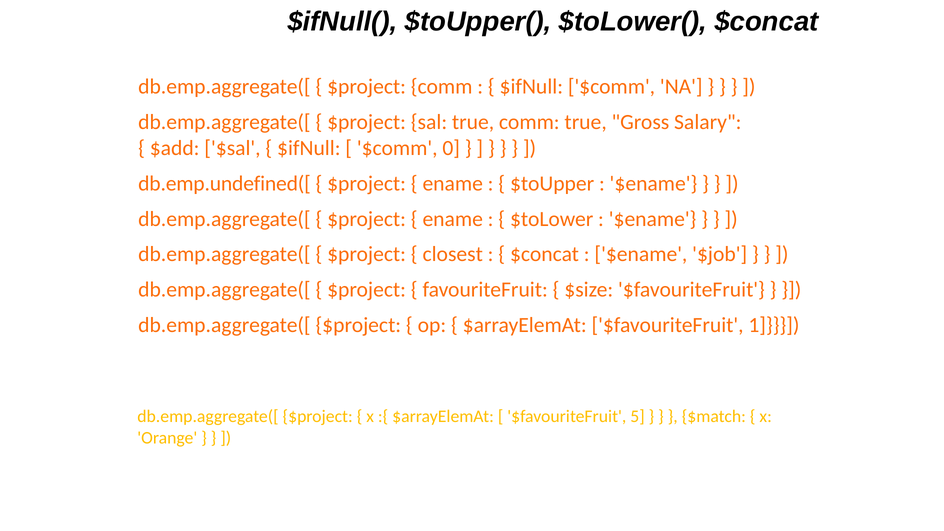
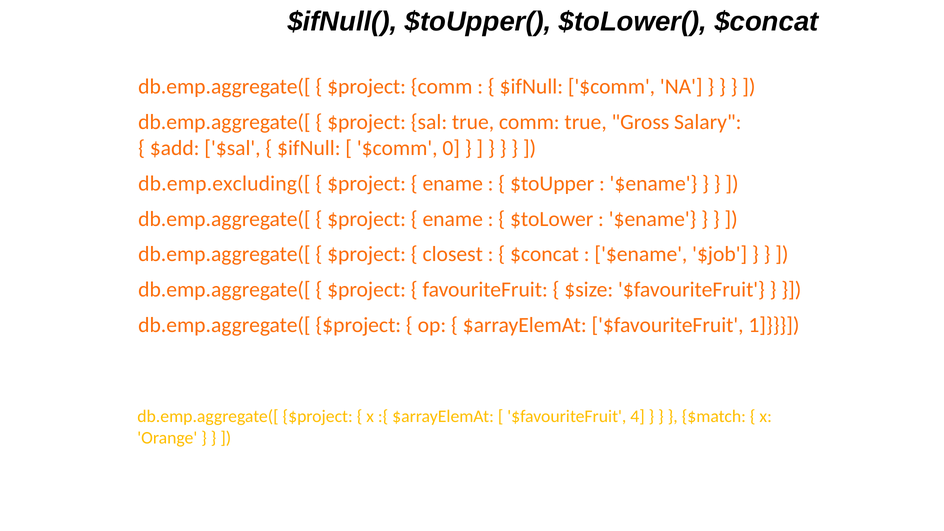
db.emp.undefined([: db.emp.undefined([ -> db.emp.excluding([
5: 5 -> 4
